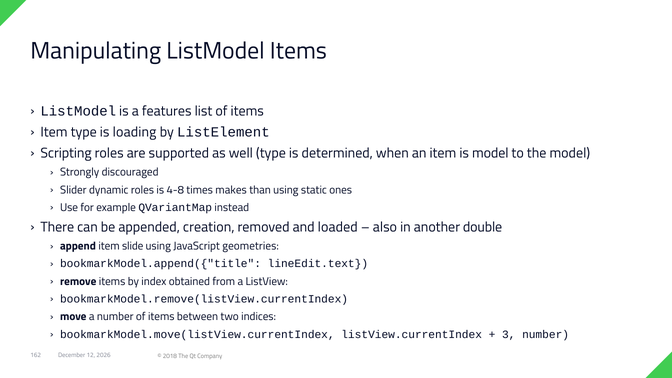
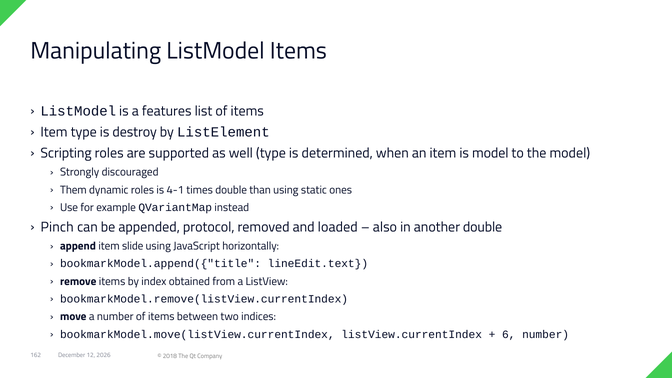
loading: loading -> destroy
Slider: Slider -> Them
4-8: 4-8 -> 4-1
times makes: makes -> double
There: There -> Pinch
creation: creation -> protocol
geometries: geometries -> horizontally
3: 3 -> 6
